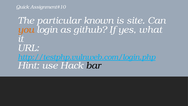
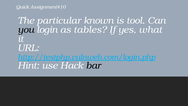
site: site -> tool
you colour: orange -> black
github: github -> tables
